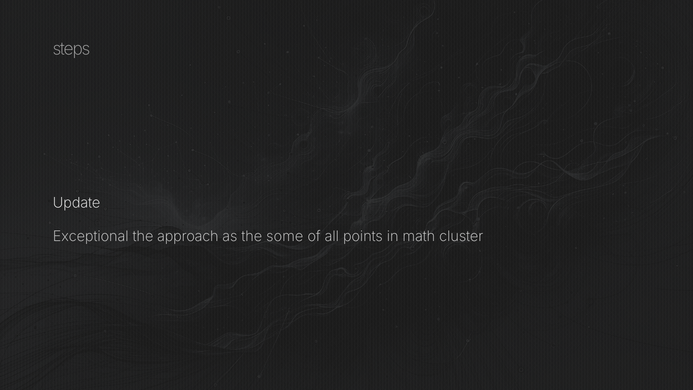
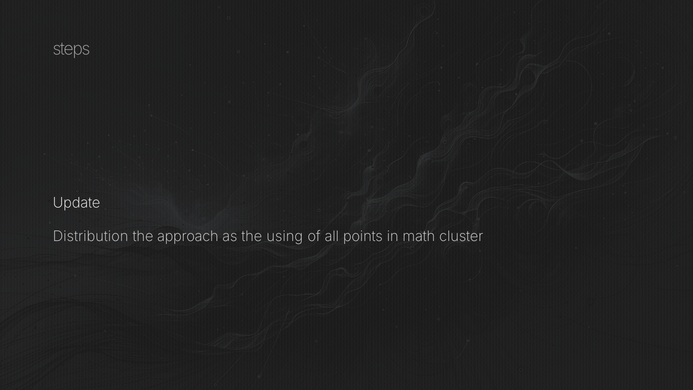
Exceptional: Exceptional -> Distribution
some: some -> using
